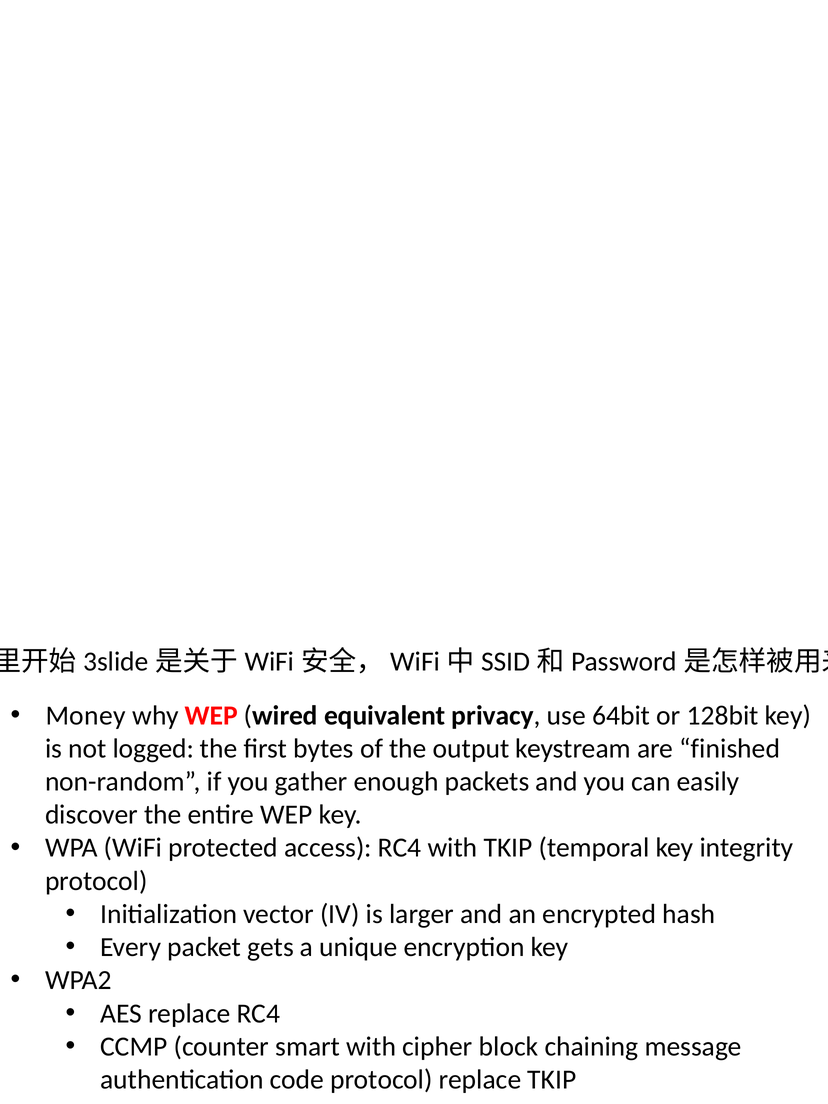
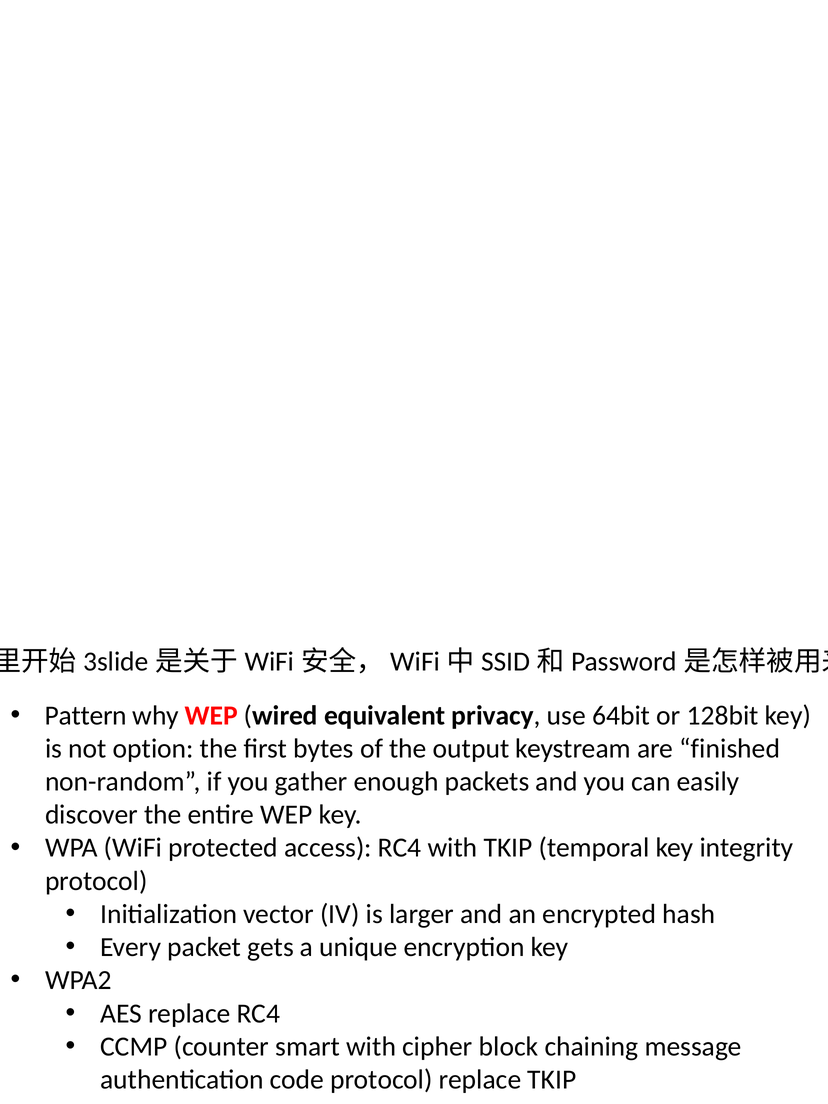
Money: Money -> Pattern
logged: logged -> option
